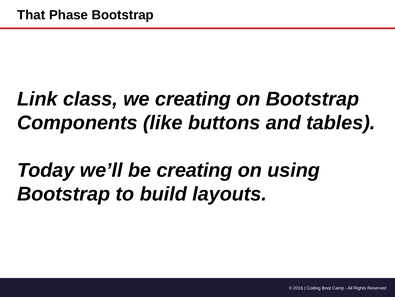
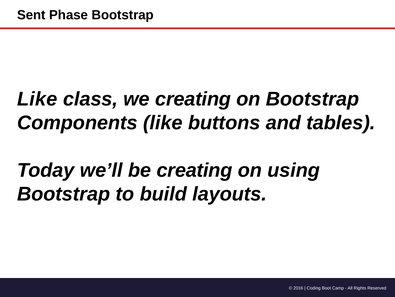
That: That -> Sent
Link at (37, 99): Link -> Like
